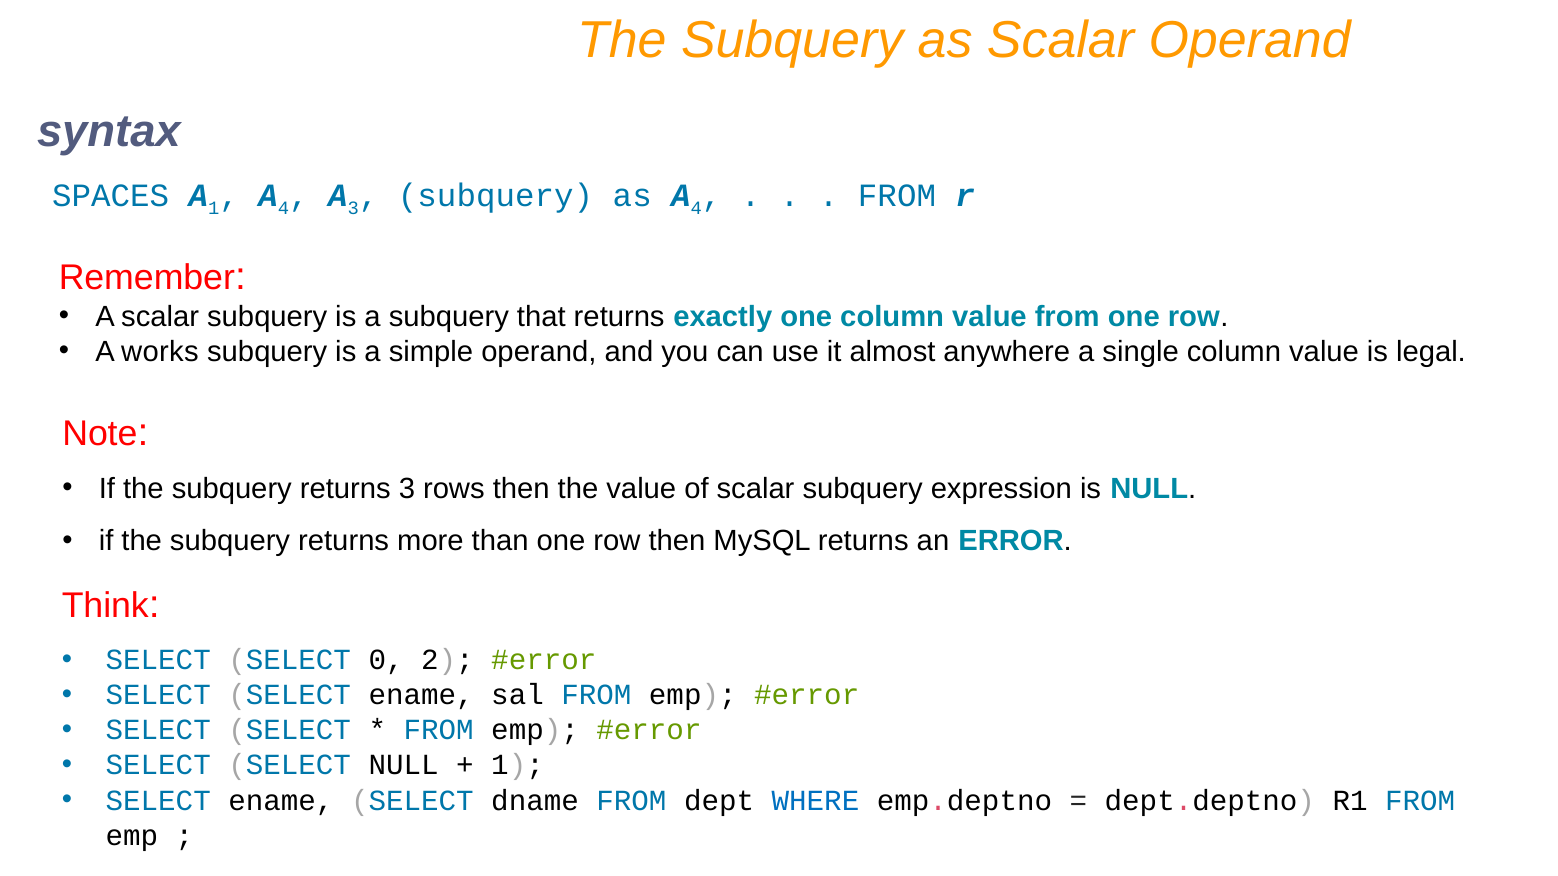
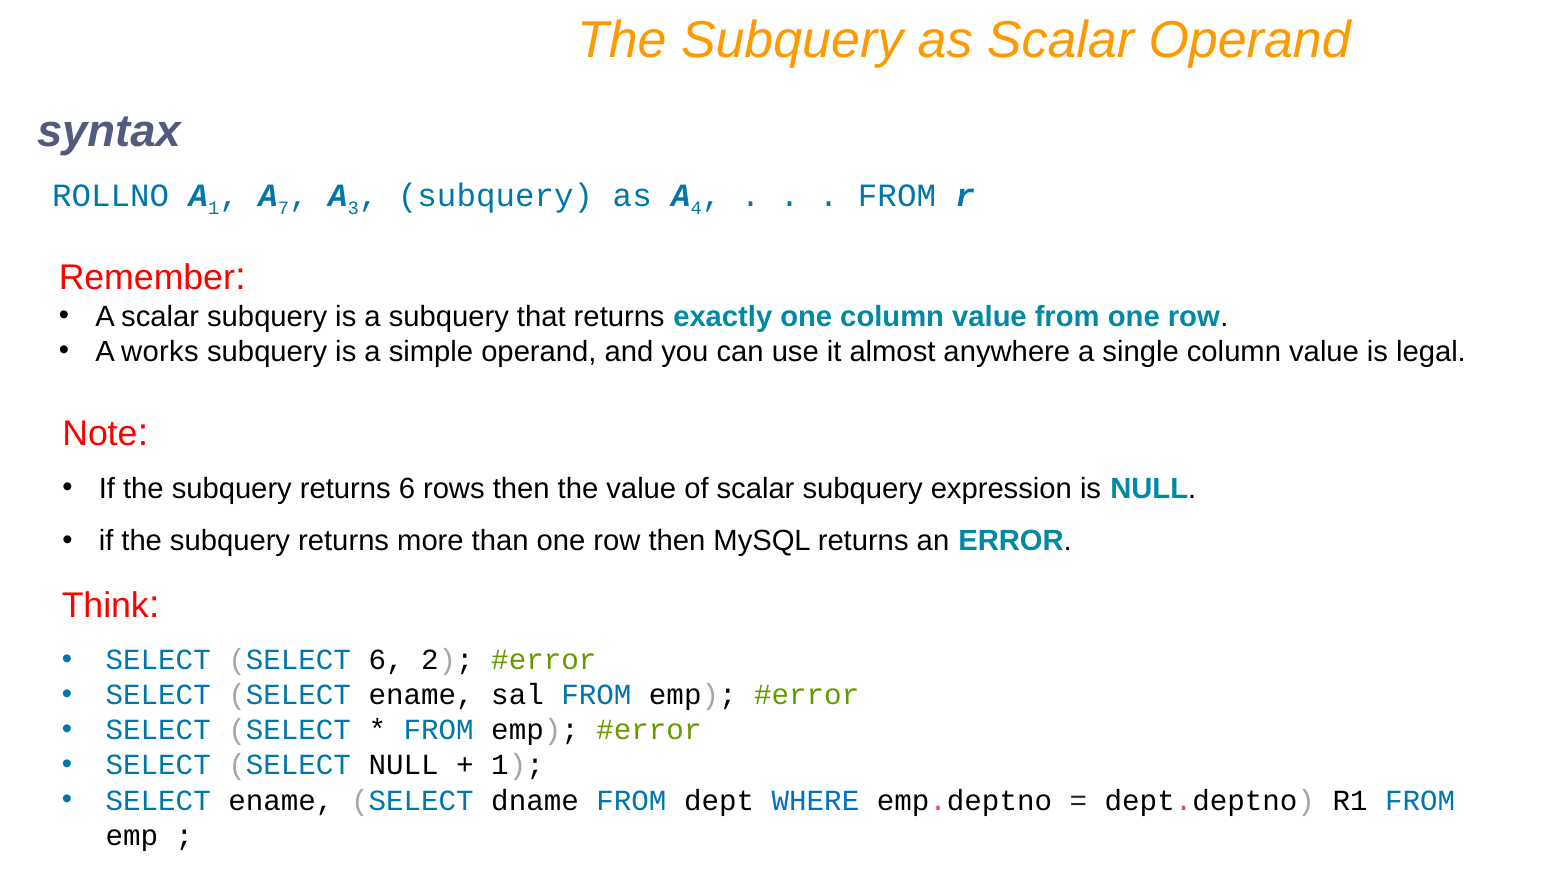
SPACES: SPACES -> ROLLNO
4 at (284, 208): 4 -> 7
returns 3: 3 -> 6
SELECT 0: 0 -> 6
